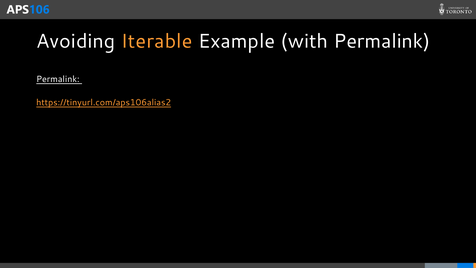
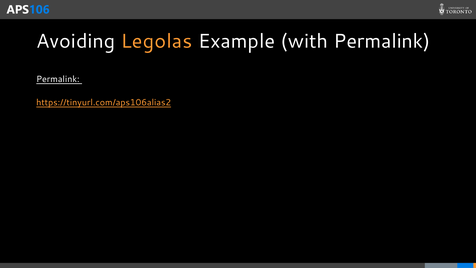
Iterable: Iterable -> Legolas
